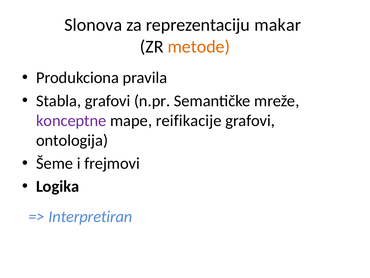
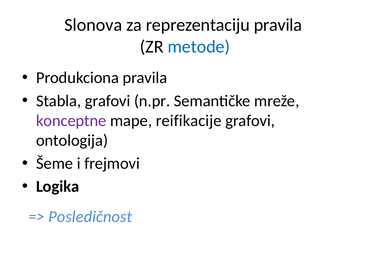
reprezentaciju makar: makar -> pravila
metode colour: orange -> blue
Interpretiran: Interpretiran -> Posledičnost
